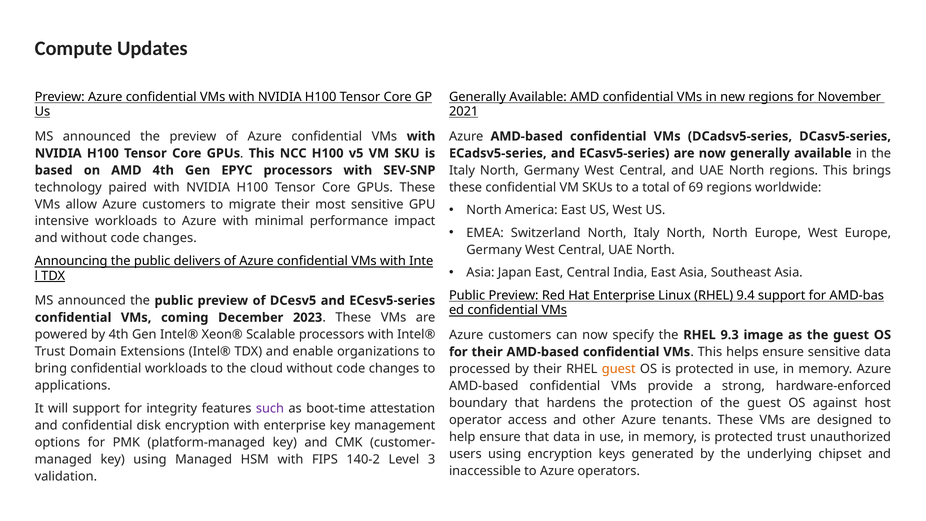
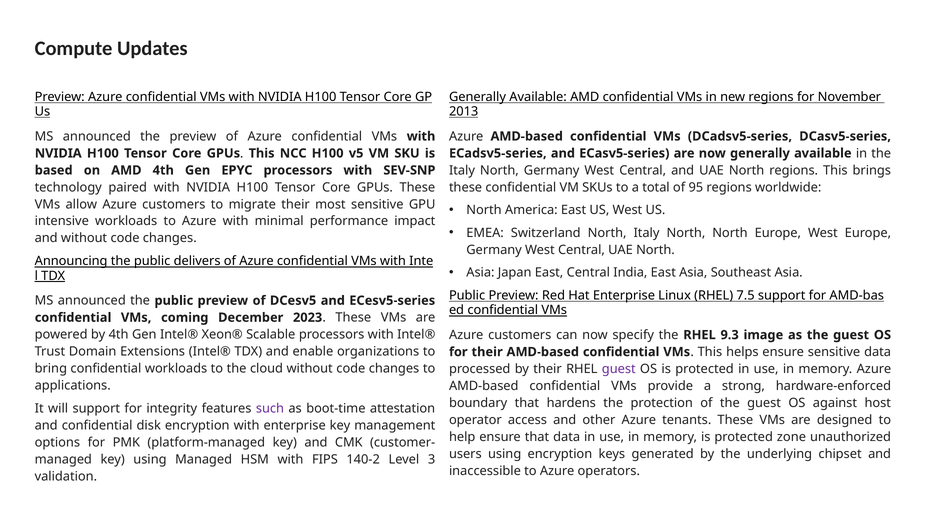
2021: 2021 -> 2013
69: 69 -> 95
9.4: 9.4 -> 7.5
guest at (619, 369) colour: orange -> purple
protected trust: trust -> zone
